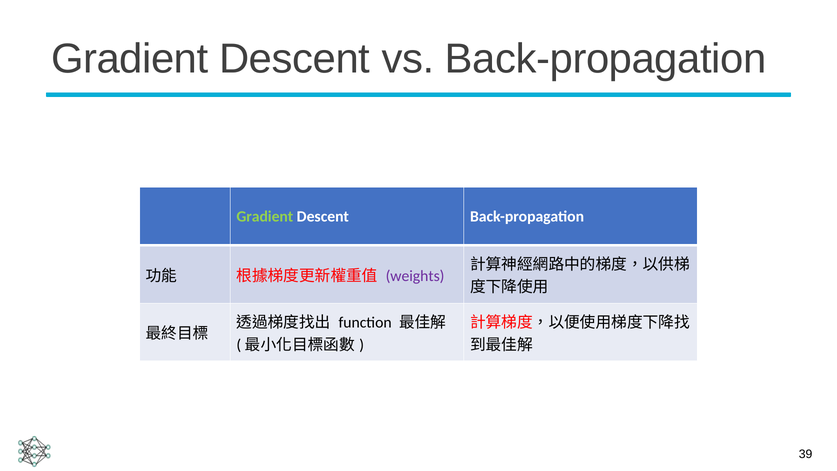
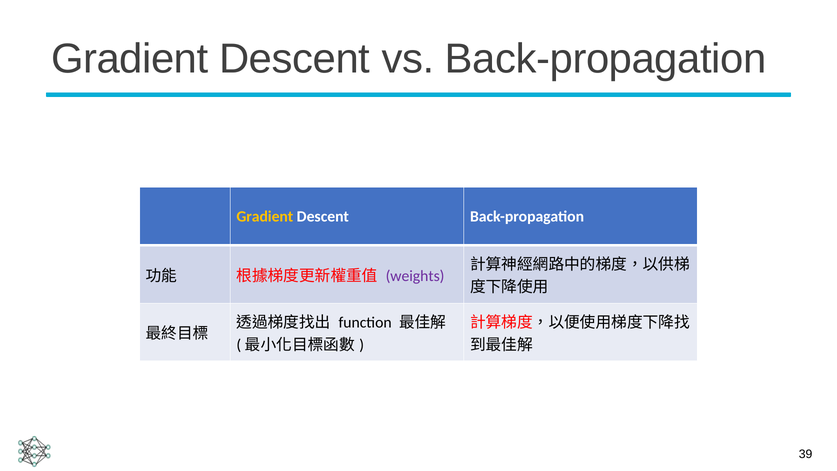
Gradient at (265, 216) colour: light green -> yellow
